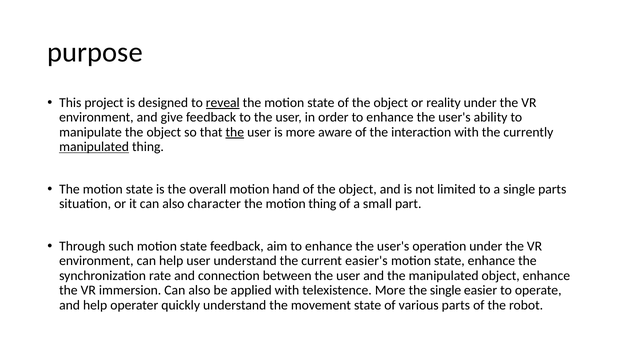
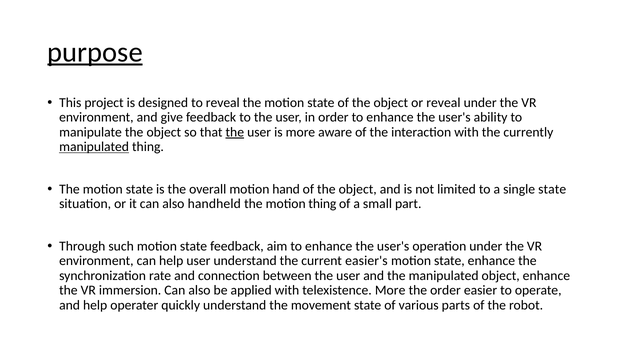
purpose underline: none -> present
reveal at (223, 103) underline: present -> none
or reality: reality -> reveal
single parts: parts -> state
character: character -> handheld
the single: single -> order
